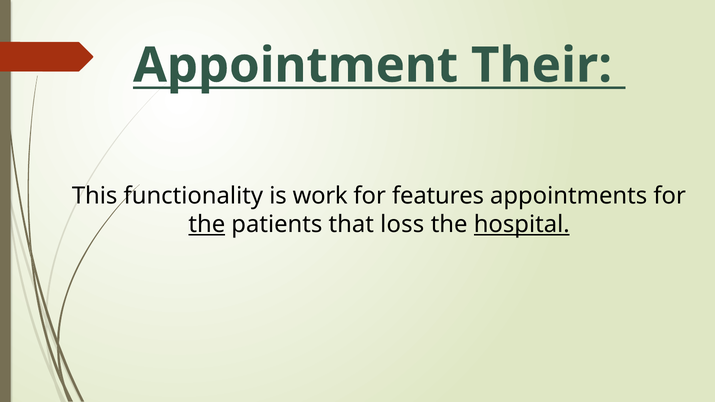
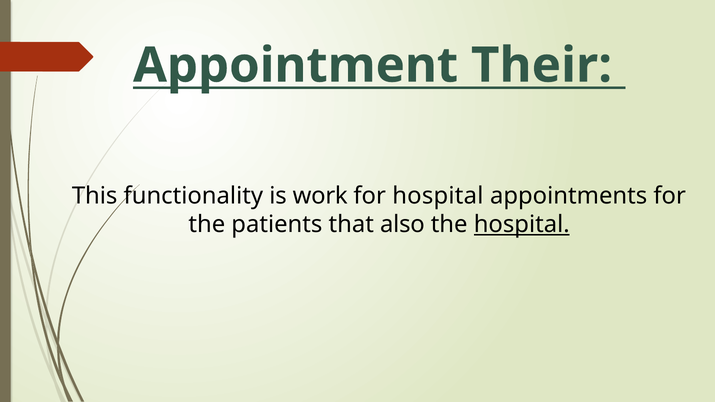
for features: features -> hospital
the at (207, 225) underline: present -> none
loss: loss -> also
